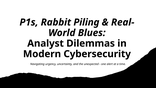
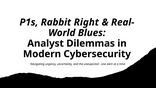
Piling: Piling -> Right
